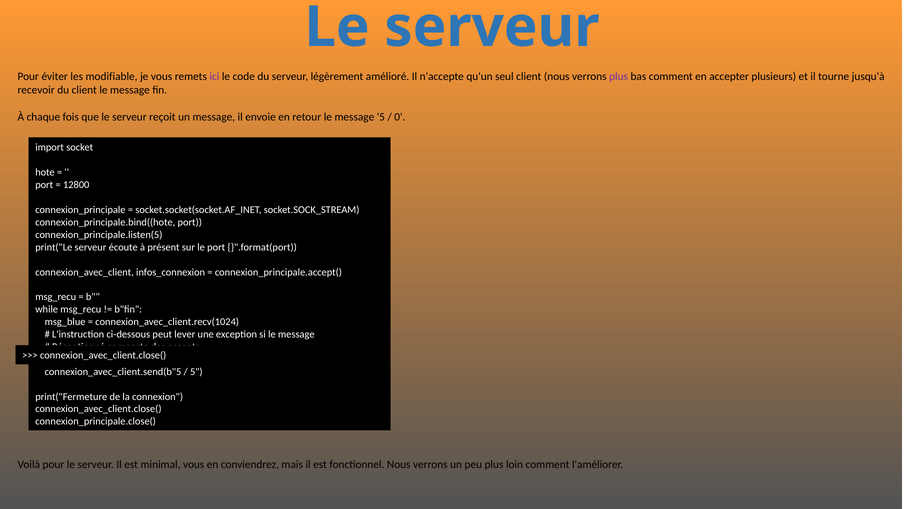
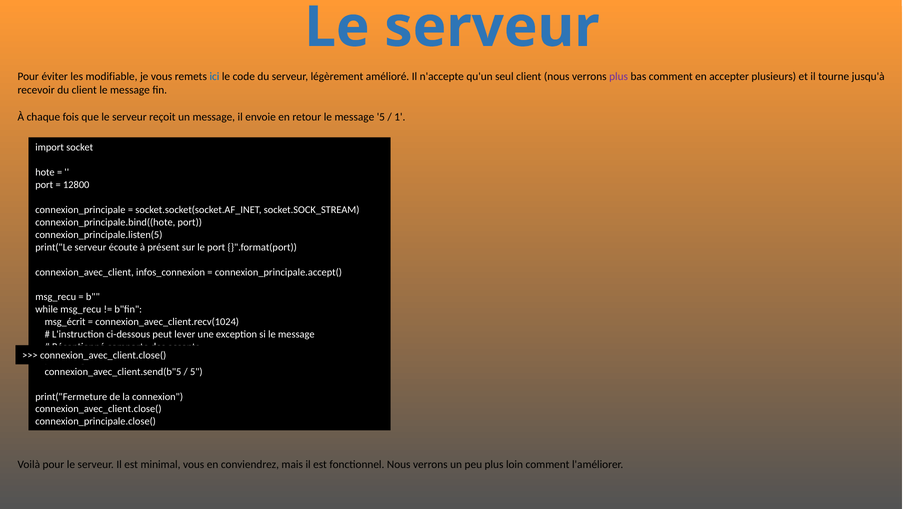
ici colour: purple -> blue
0: 0 -> 1
msg_blue: msg_blue -> msg_écrit
